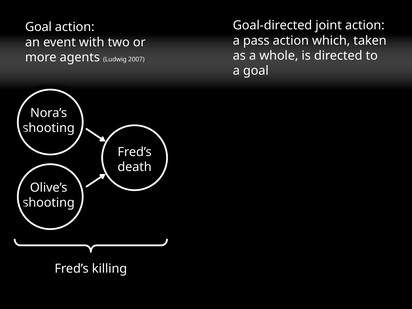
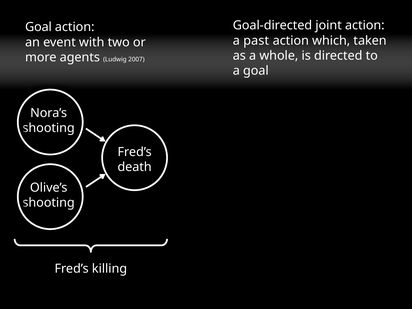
pass: pass -> past
